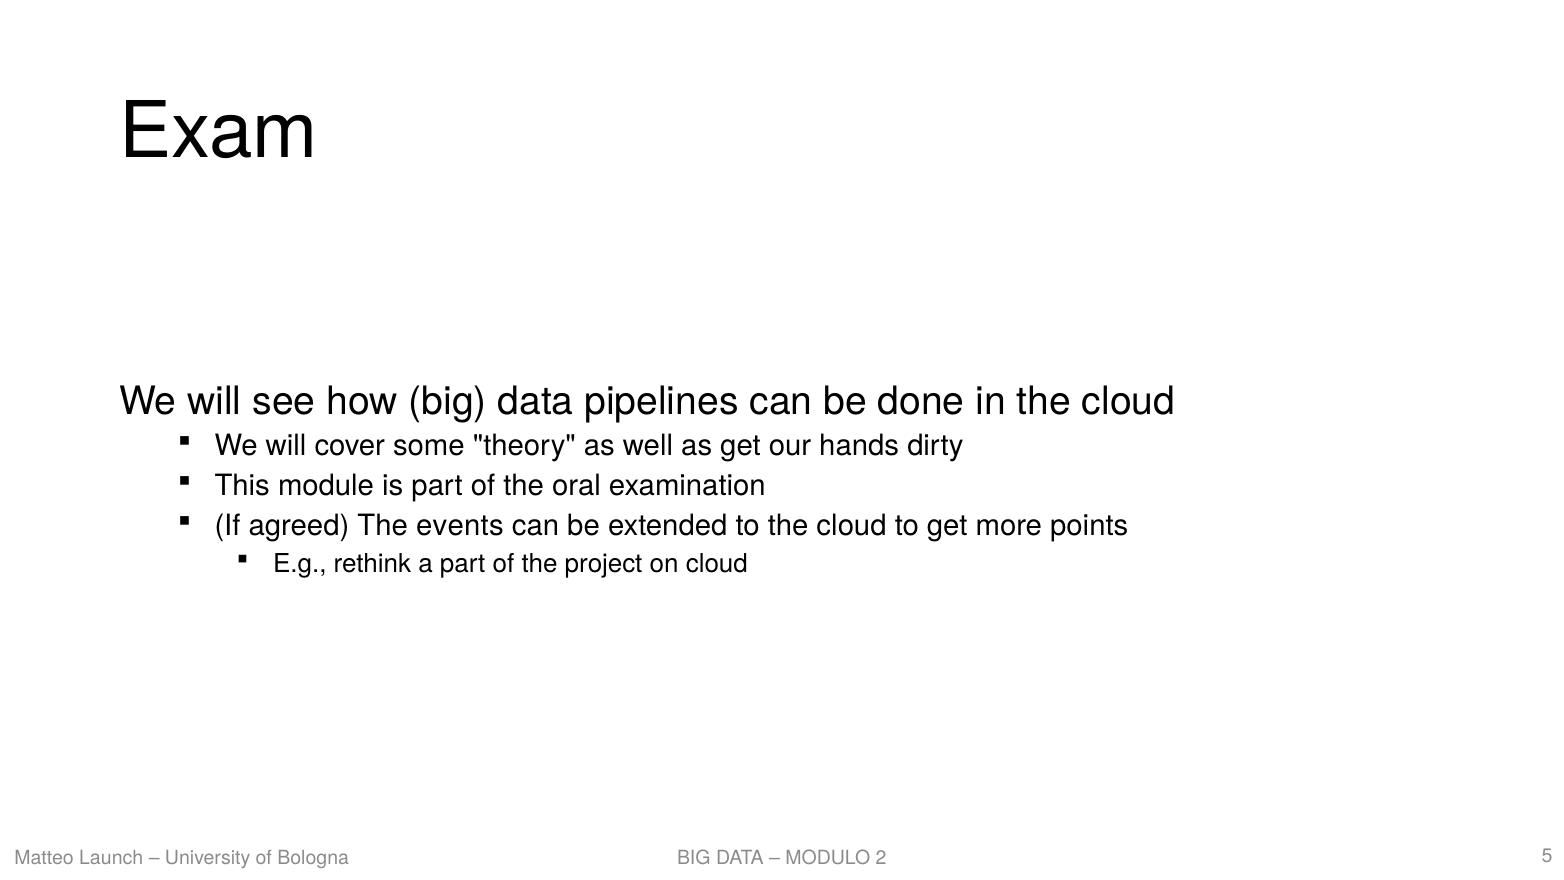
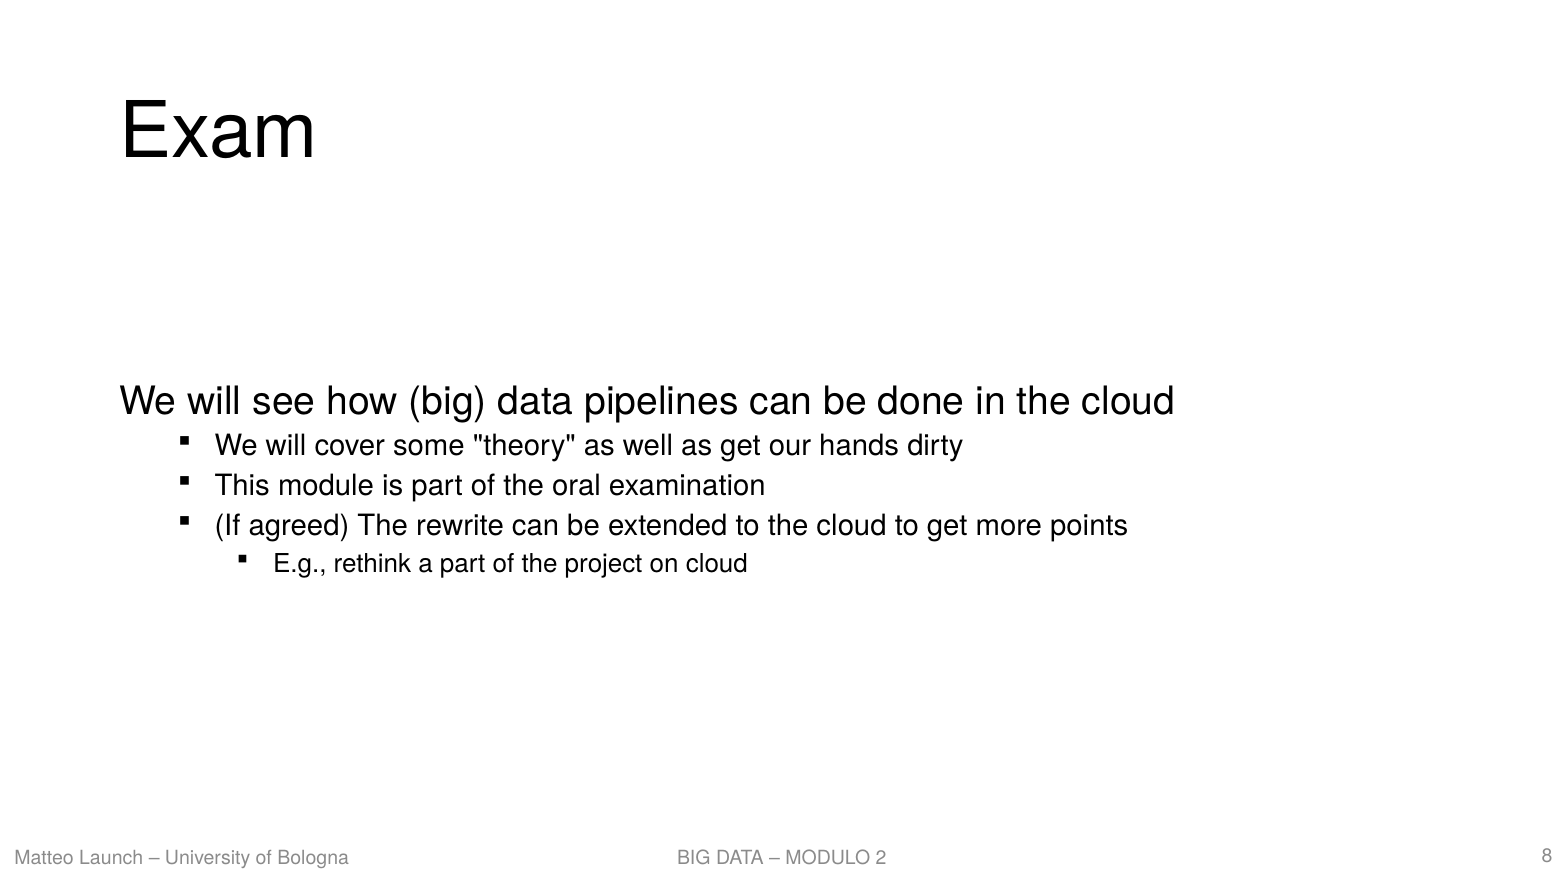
events: events -> rewrite
5: 5 -> 8
